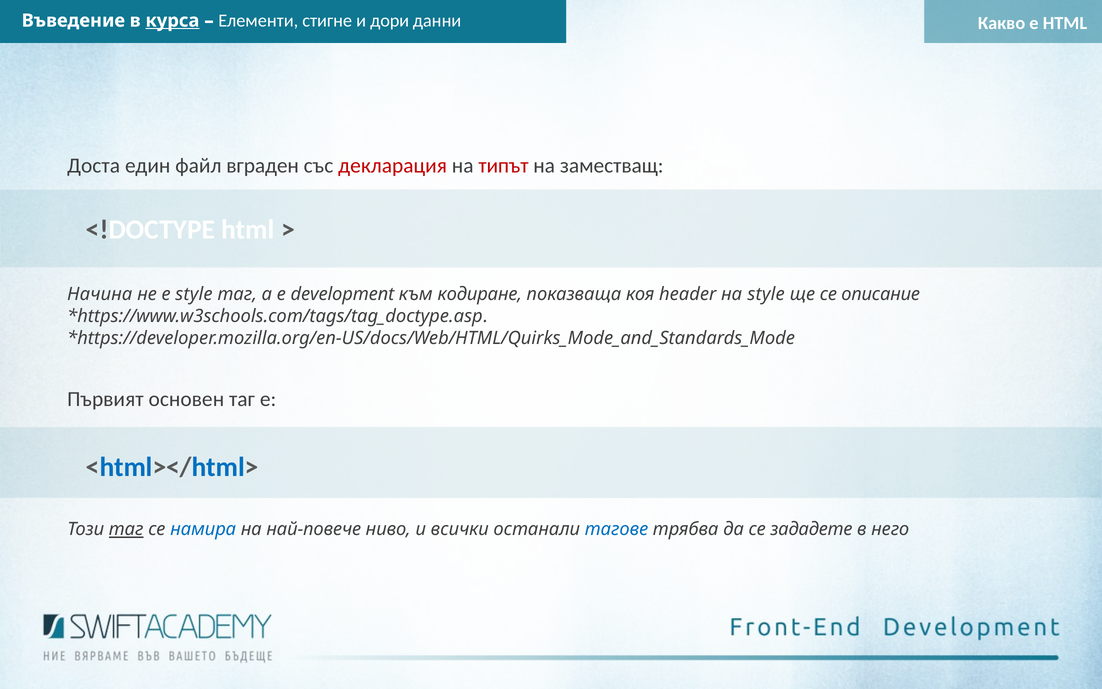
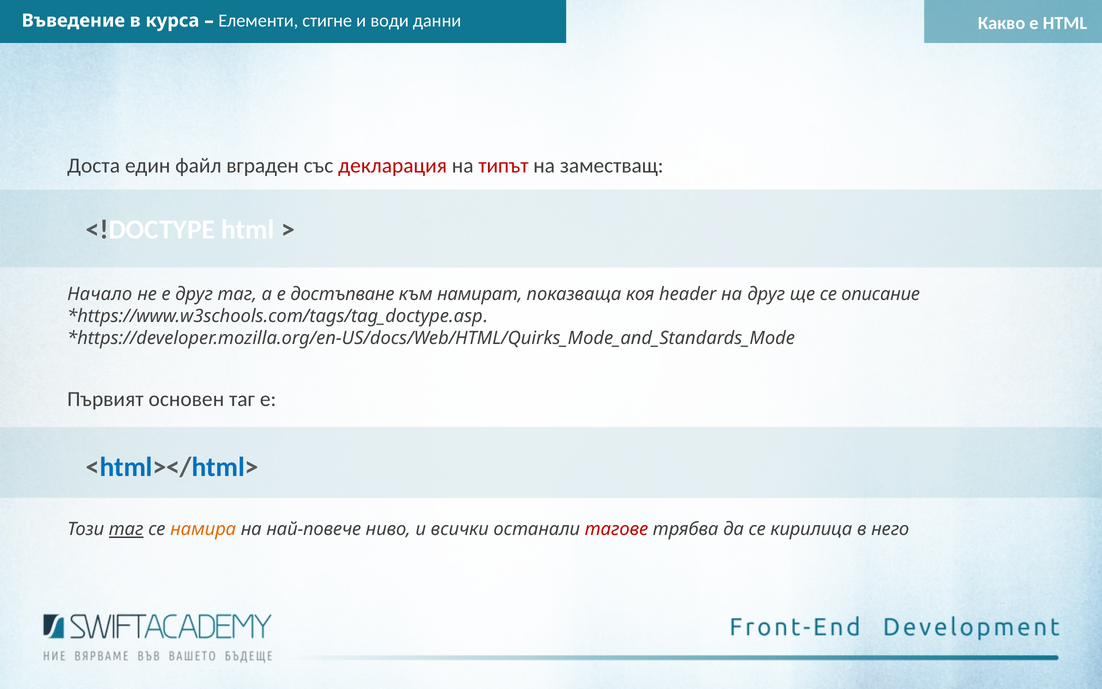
курса underline: present -> none
дори: дори -> води
Начина: Начина -> Начало
е style: style -> друг
development: development -> достъпване
кодиране: кодиране -> намират
на style: style -> друг
намира colour: blue -> orange
тагове colour: blue -> red
зададете: зададете -> кирилица
